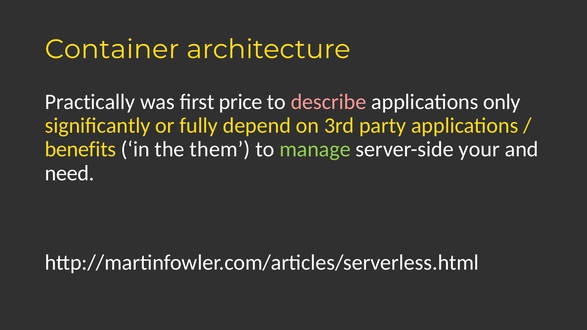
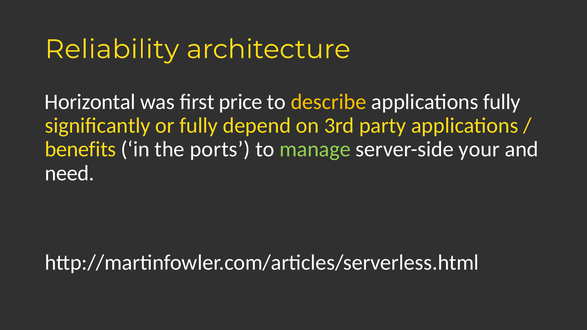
Container: Container -> Reliability
Practically: Practically -> Horizontal
describe colour: pink -> yellow
applications only: only -> fully
them: them -> ports
